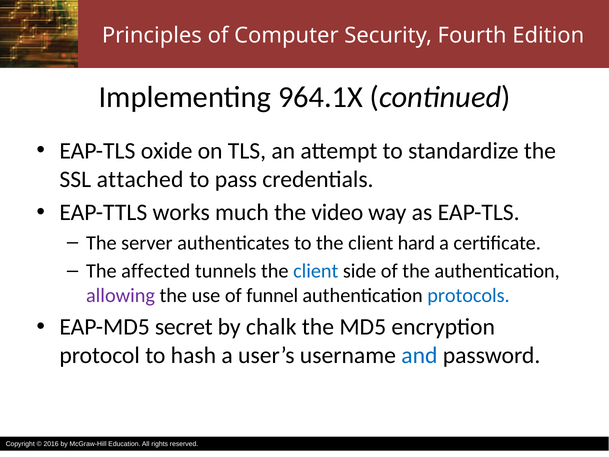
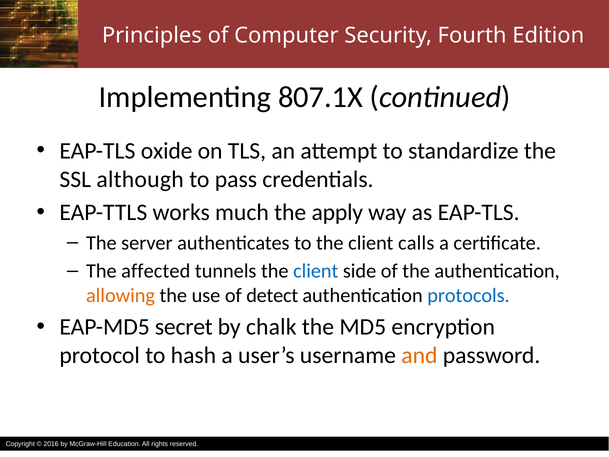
964.1X: 964.1X -> 807.1X
attached: attached -> although
video: video -> apply
hard: hard -> calls
allowing colour: purple -> orange
funnel: funnel -> detect
and colour: blue -> orange
